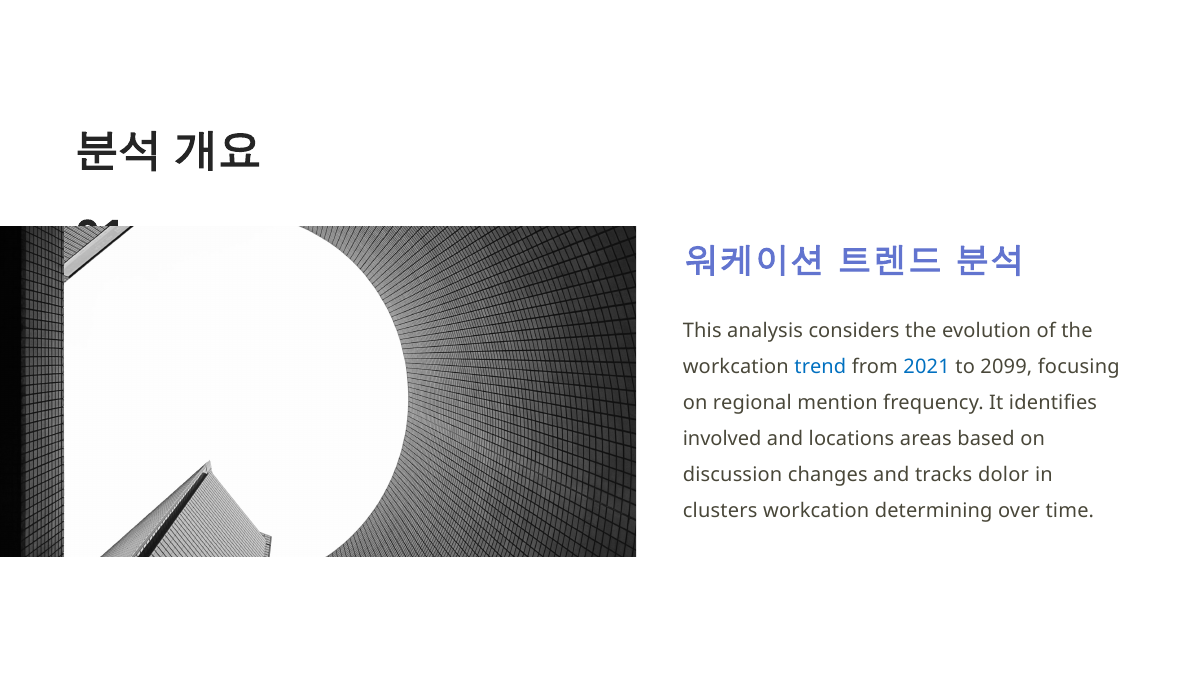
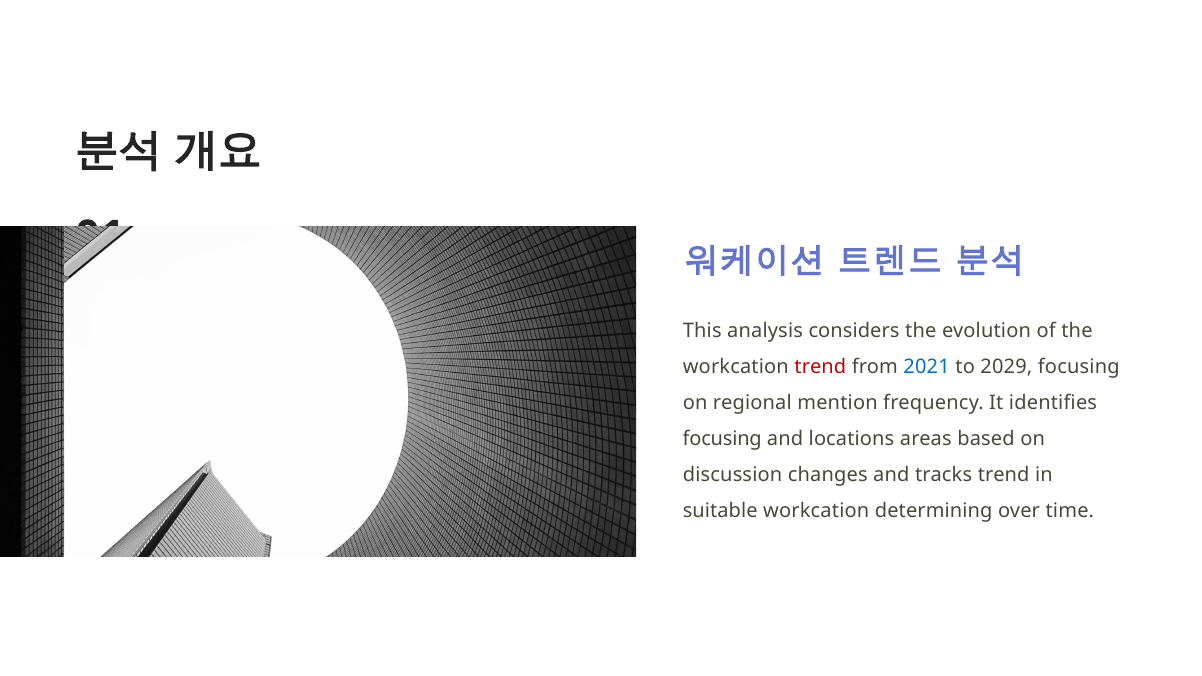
trend at (820, 367) colour: blue -> red
2099: 2099 -> 2029
involved at (722, 439): involved -> focusing
tracks dolor: dolor -> trend
clusters: clusters -> suitable
